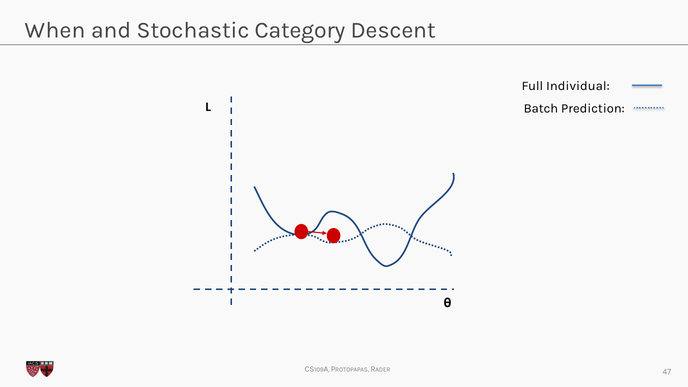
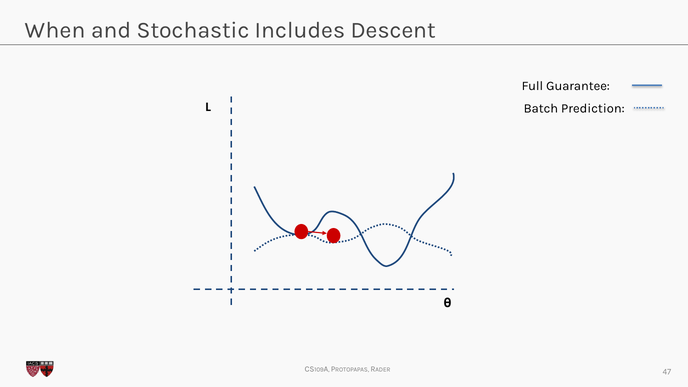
Category: Category -> Includes
Individual: Individual -> Guarantee
